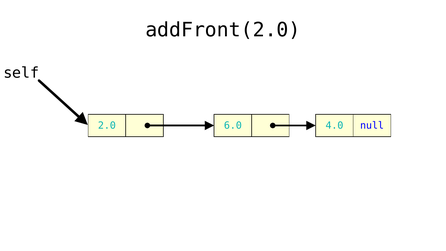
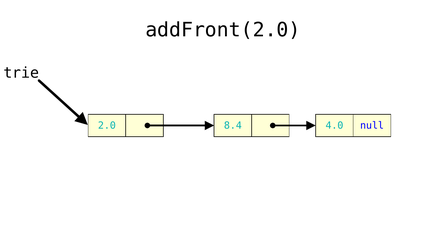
self: self -> trie
6.0: 6.0 -> 8.4
